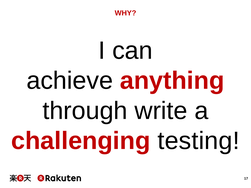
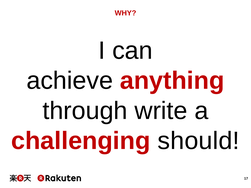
testing: testing -> should
